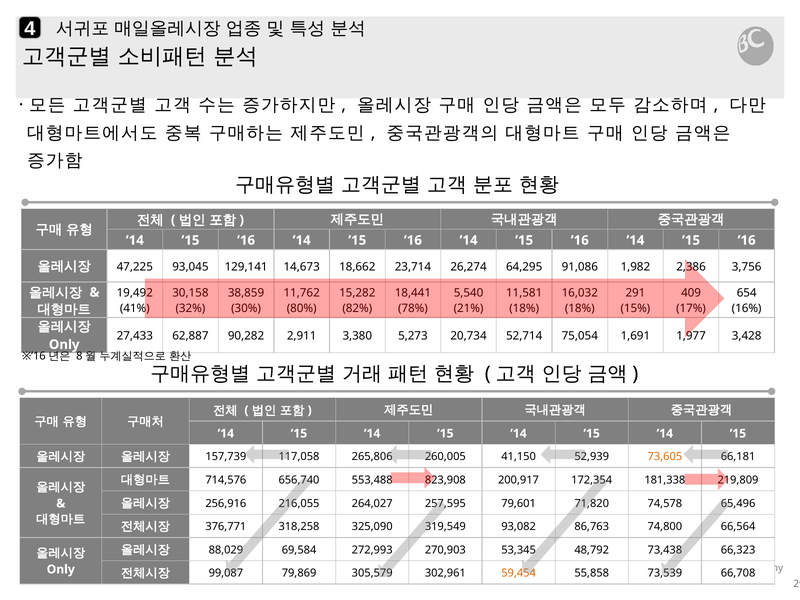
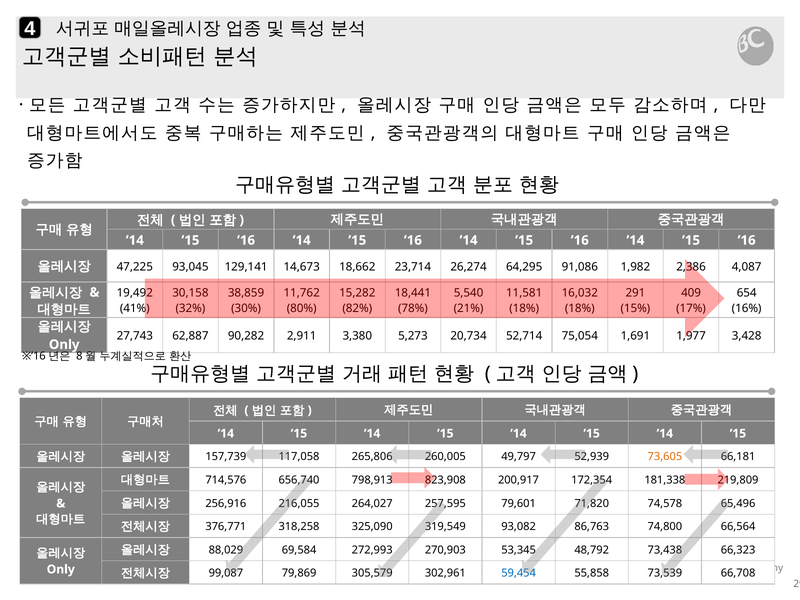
3,756: 3,756 -> 4,087
27,433: 27,433 -> 27,743
41,150: 41,150 -> 49,797
553,488: 553,488 -> 798,913
59,454 colour: orange -> blue
